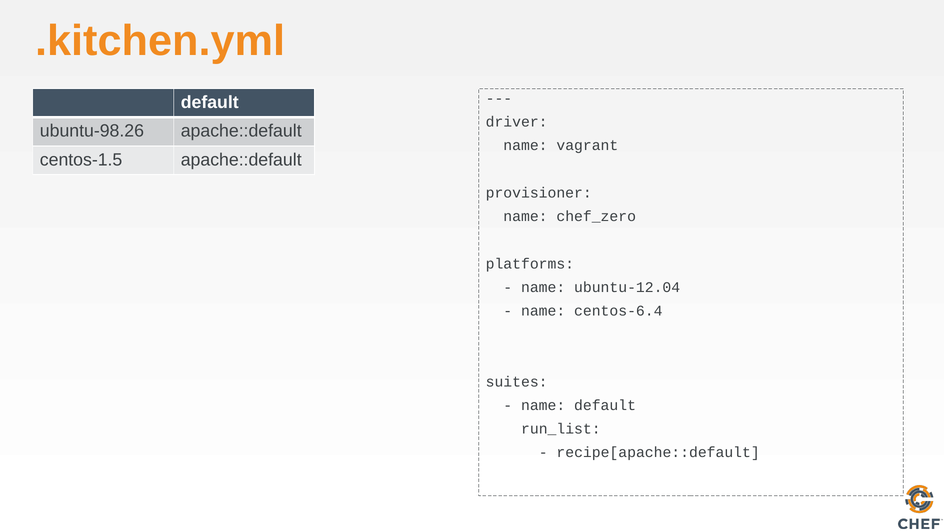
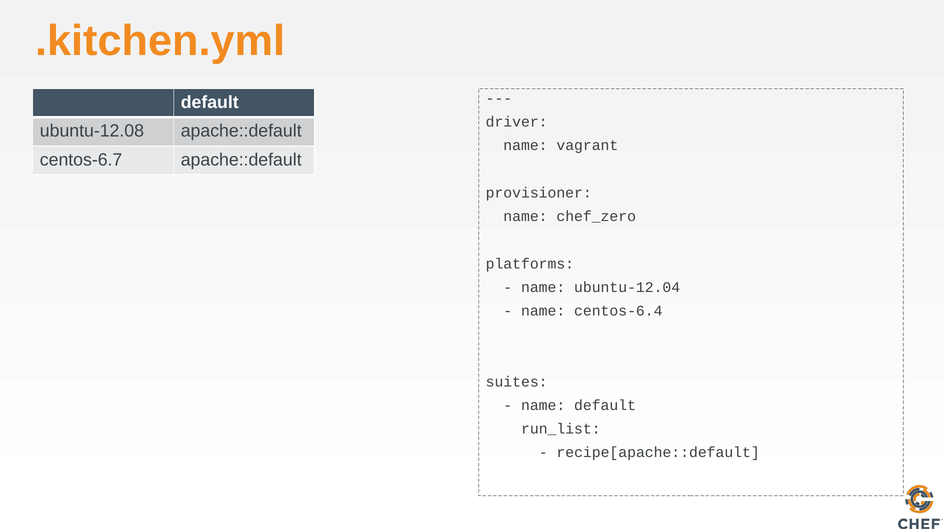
ubuntu-98.26: ubuntu-98.26 -> ubuntu-12.08
centos-1.5: centos-1.5 -> centos-6.7
